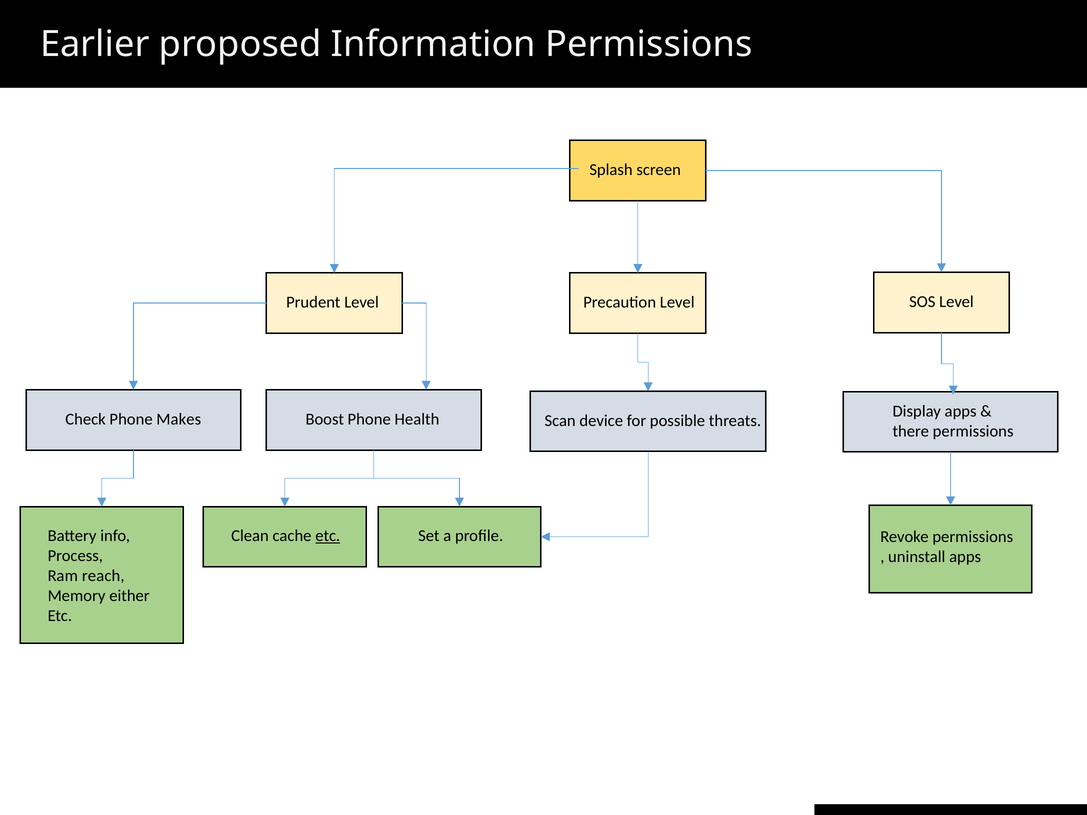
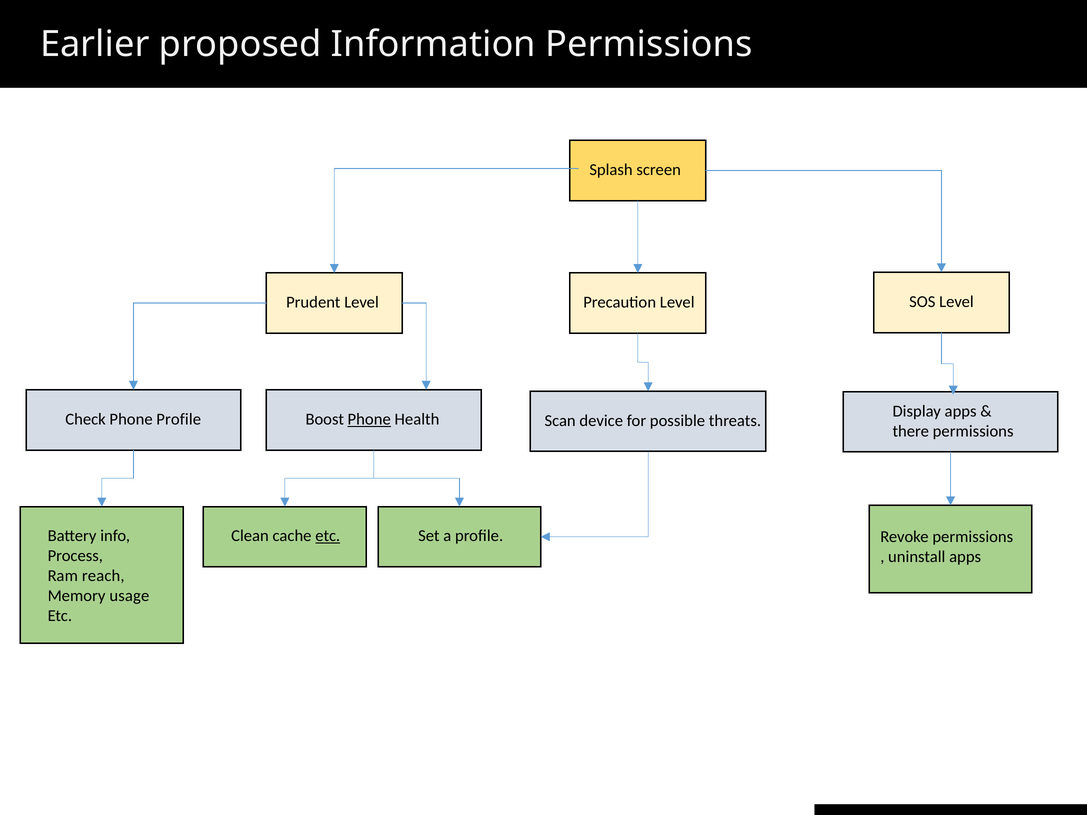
Phone Makes: Makes -> Profile
Phone at (369, 419) underline: none -> present
either: either -> usage
